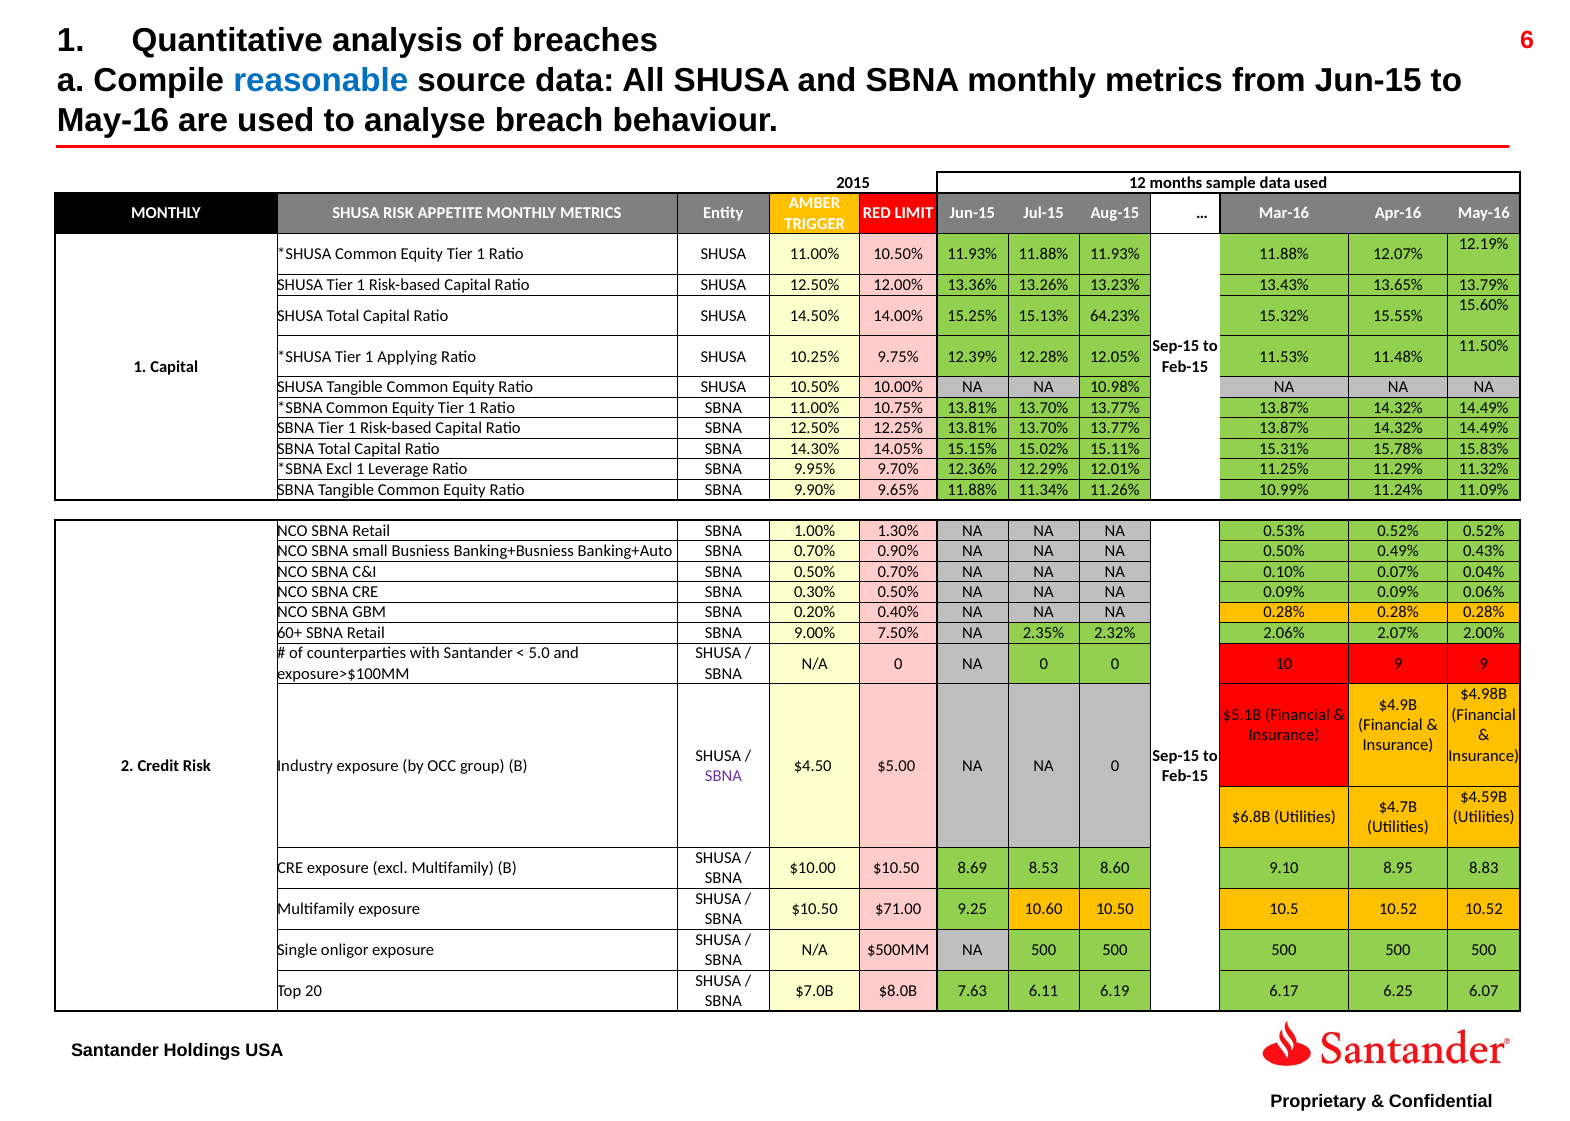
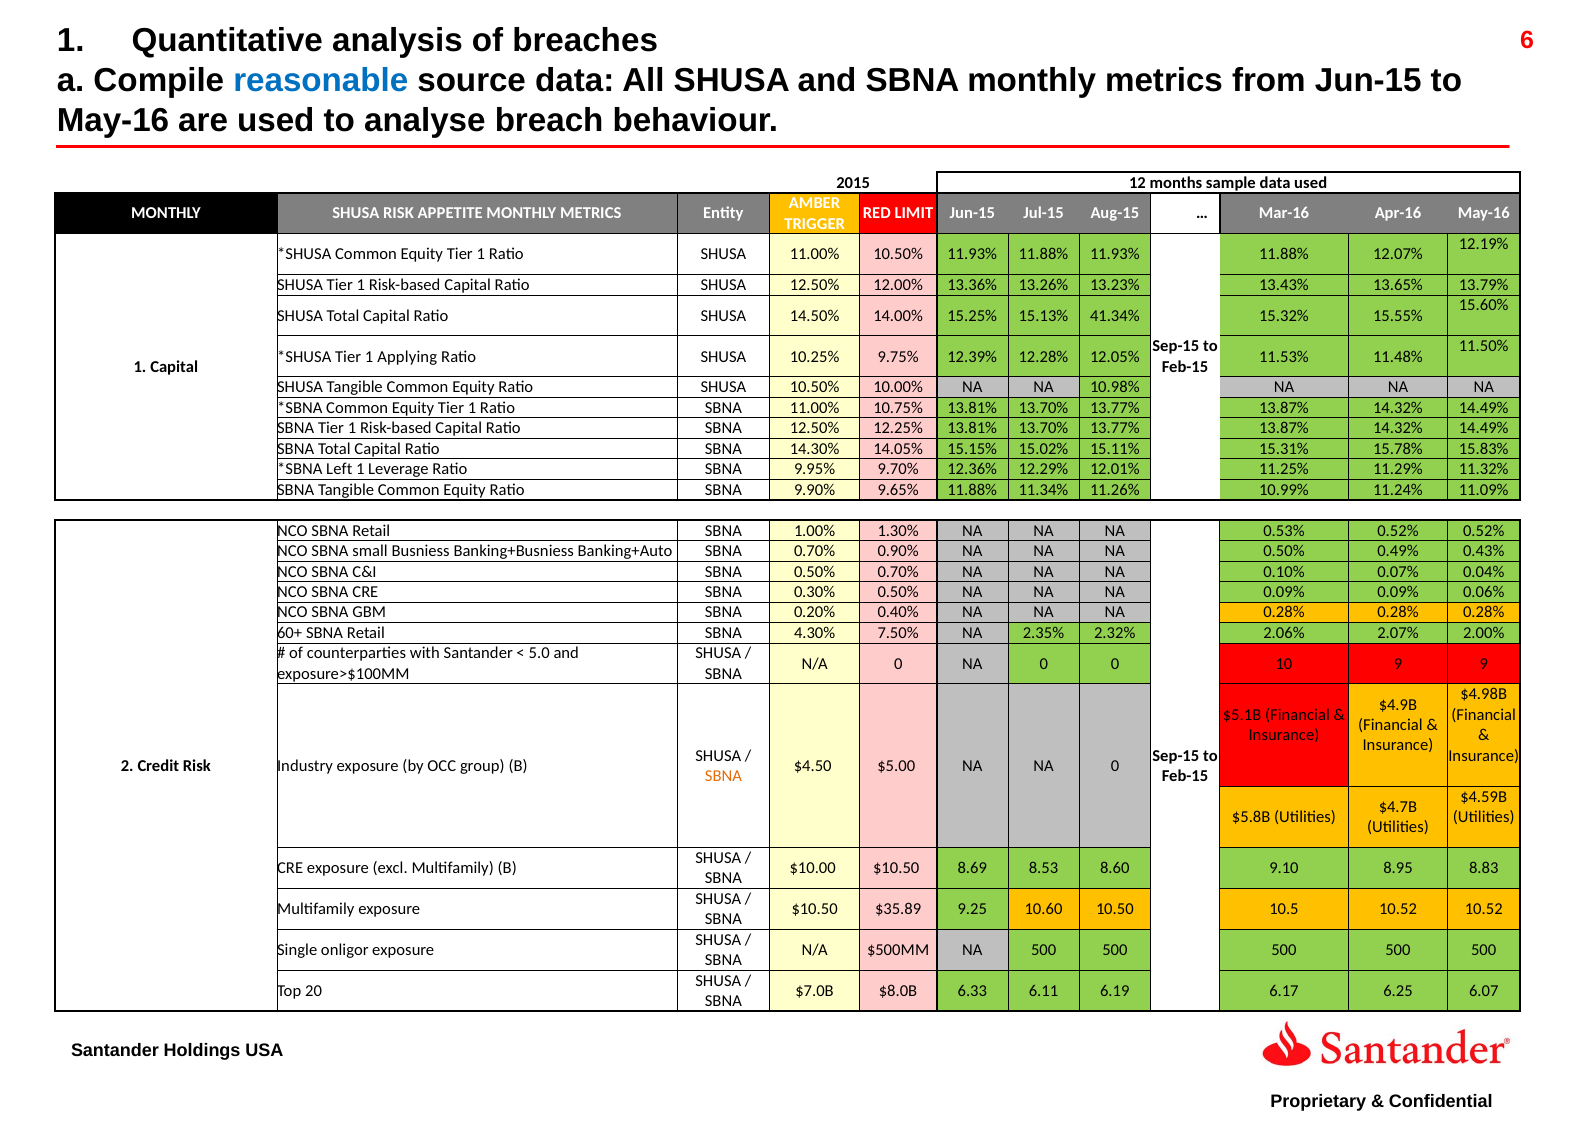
64.23%: 64.23% -> 41.34%
Excl at (339, 469): Excl -> Left
9.00%: 9.00% -> 4.30%
SBNA at (723, 776) colour: purple -> orange
$6.8B: $6.8B -> $5.8B
$71.00: $71.00 -> $35.89
7.63: 7.63 -> 6.33
